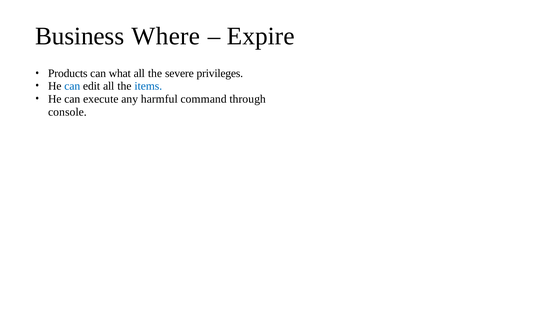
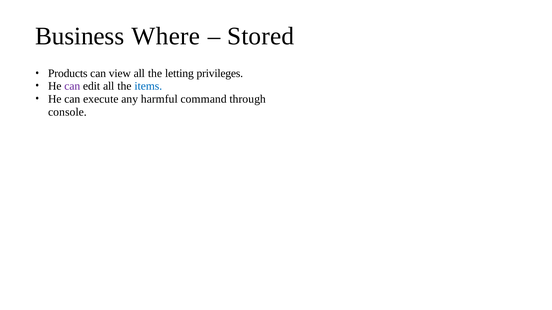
Expire: Expire -> Stored
what: what -> view
severe: severe -> letting
can at (72, 86) colour: blue -> purple
